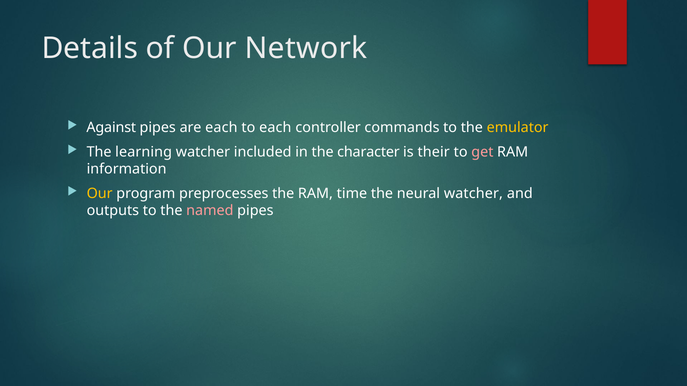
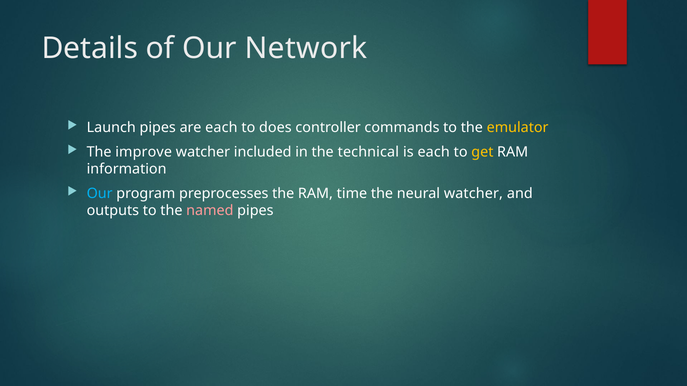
Against: Against -> Launch
to each: each -> does
learning: learning -> improve
character: character -> technical
is their: their -> each
get colour: pink -> yellow
Our at (100, 194) colour: yellow -> light blue
